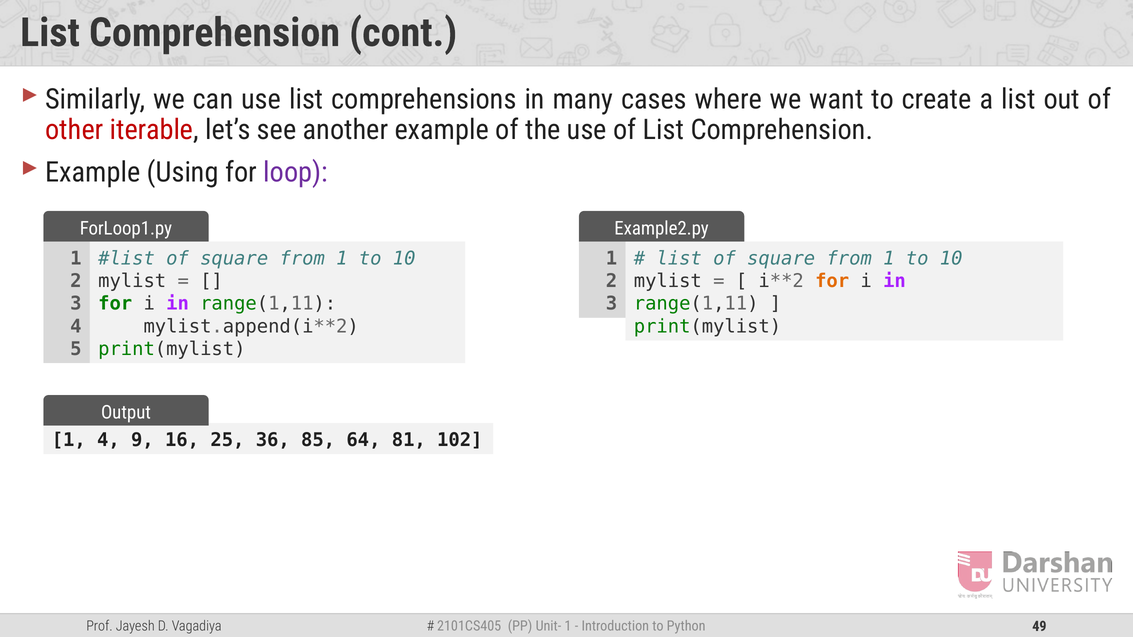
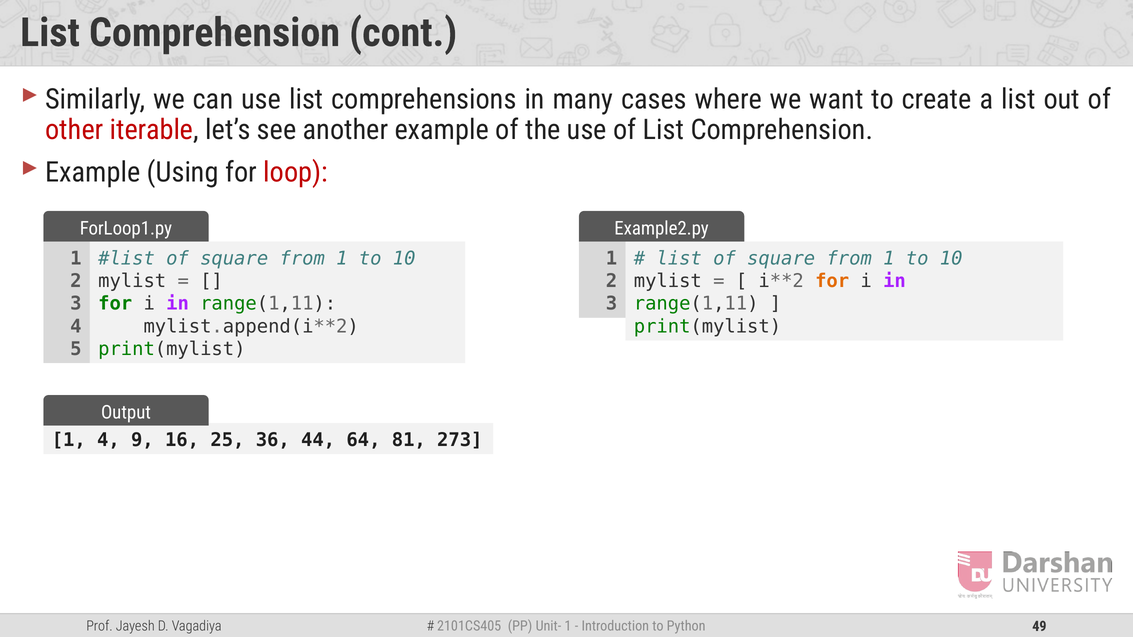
loop colour: purple -> red
85: 85 -> 44
102: 102 -> 273
